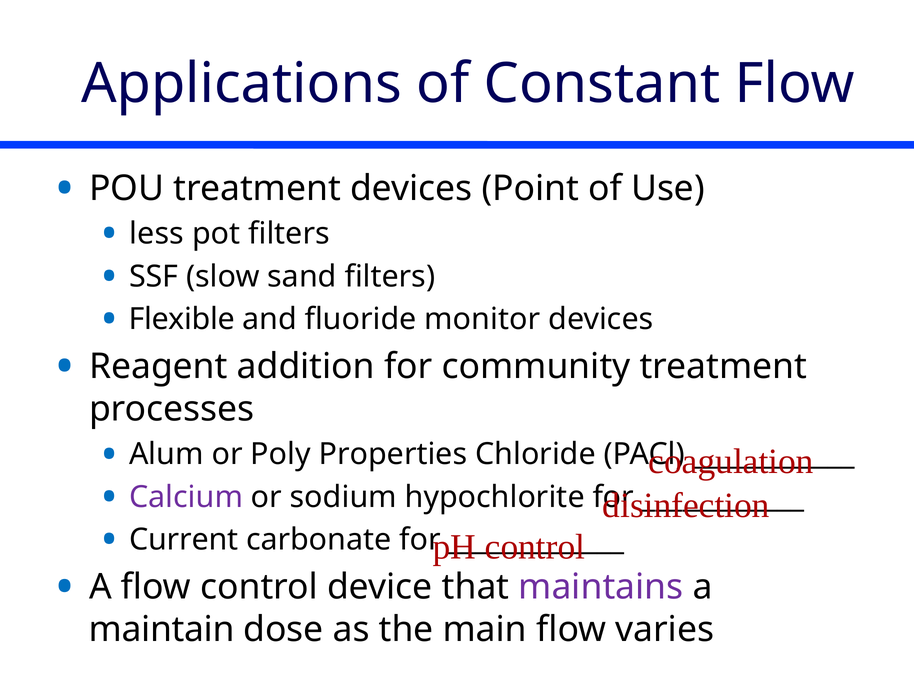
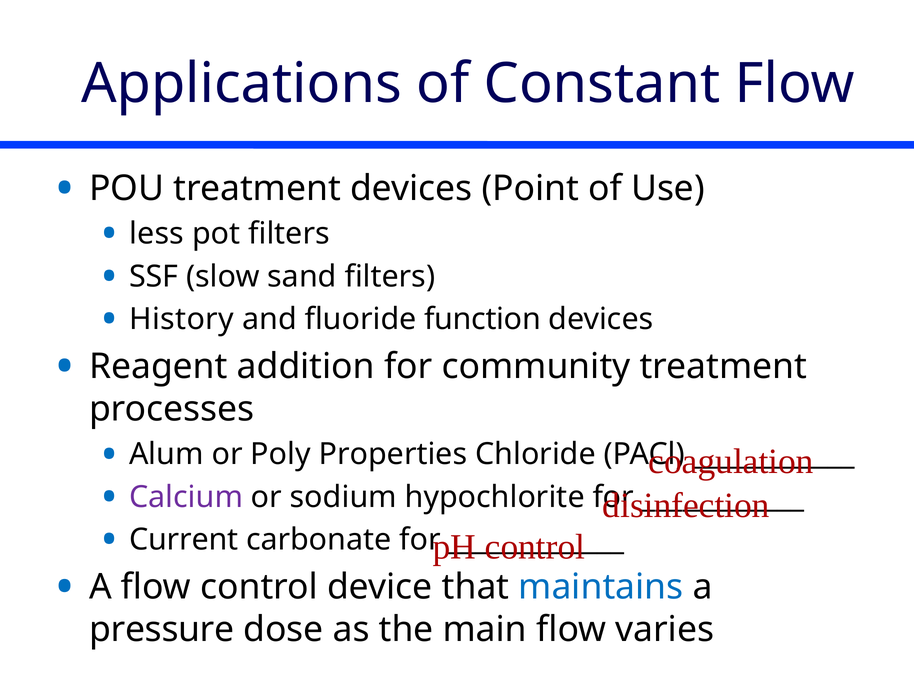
Flexible: Flexible -> History
monitor: monitor -> function
maintains colour: purple -> blue
maintain: maintain -> pressure
